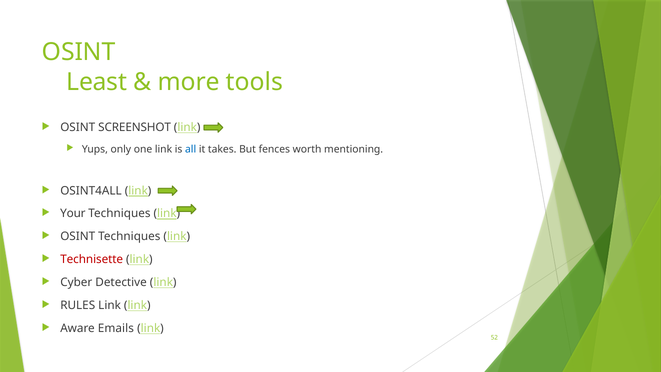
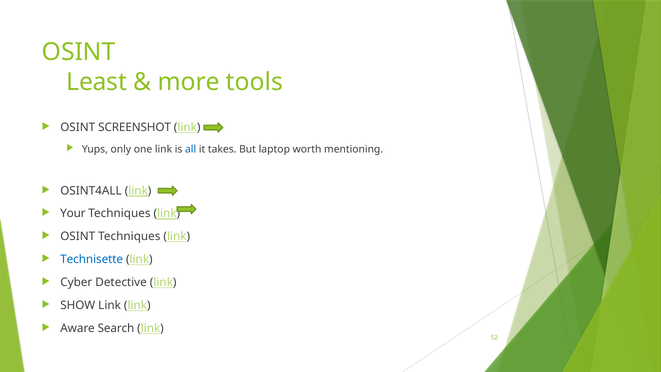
fences: fences -> laptop
Technisette colour: red -> blue
RULES: RULES -> SHOW
Emails: Emails -> Search
